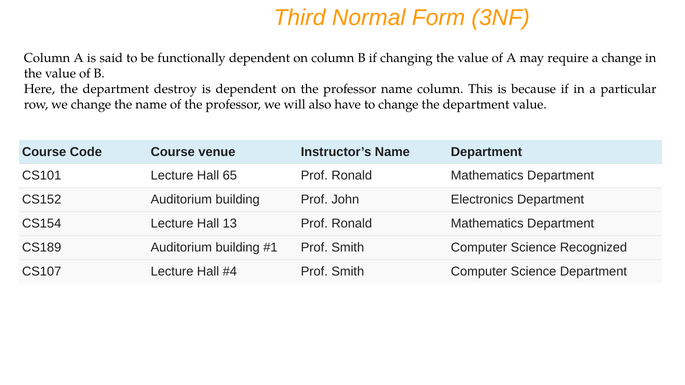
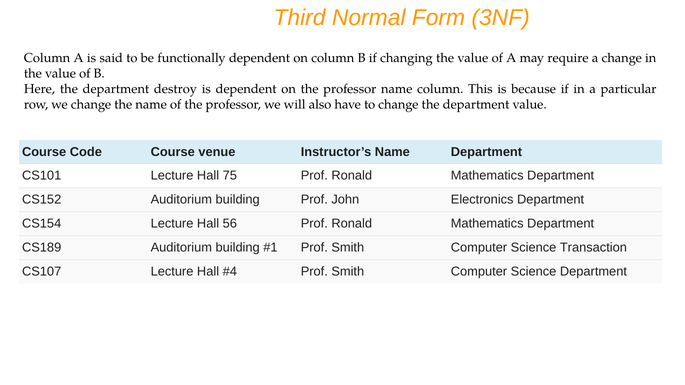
65: 65 -> 75
13: 13 -> 56
Recognized: Recognized -> Transaction
